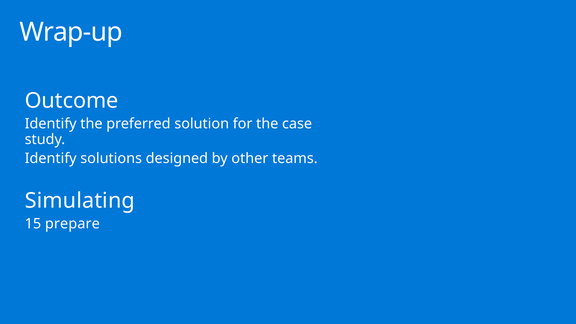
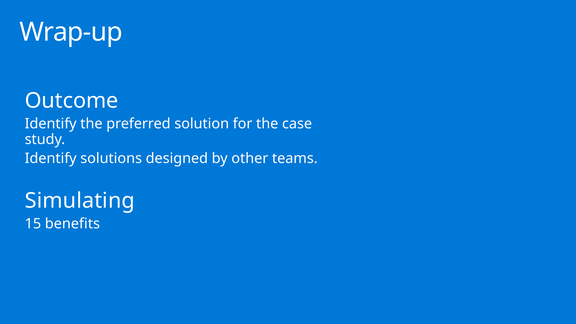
prepare: prepare -> benefits
